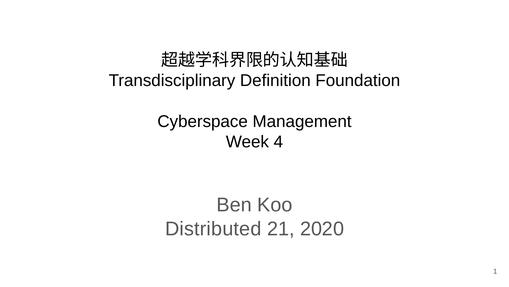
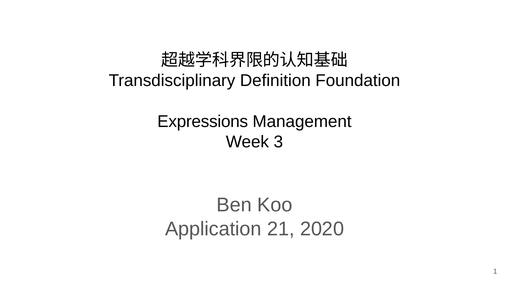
Cyberspace: Cyberspace -> Expressions
4: 4 -> 3
Distributed: Distributed -> Application
